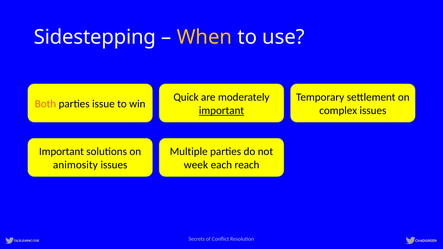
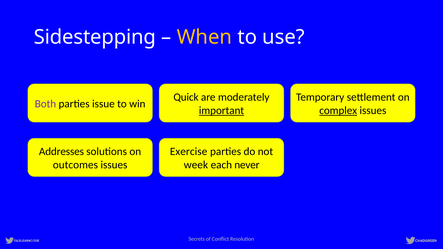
Both colour: orange -> purple
complex underline: none -> present
Important at (61, 152): Important -> Addresses
Multiple: Multiple -> Exercise
animosity: animosity -> outcomes
reach: reach -> never
